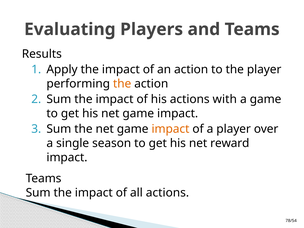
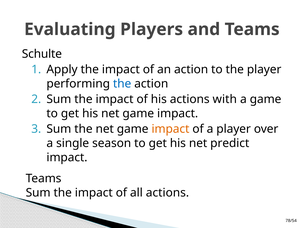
Results: Results -> Schulte
the at (122, 84) colour: orange -> blue
reward: reward -> predict
